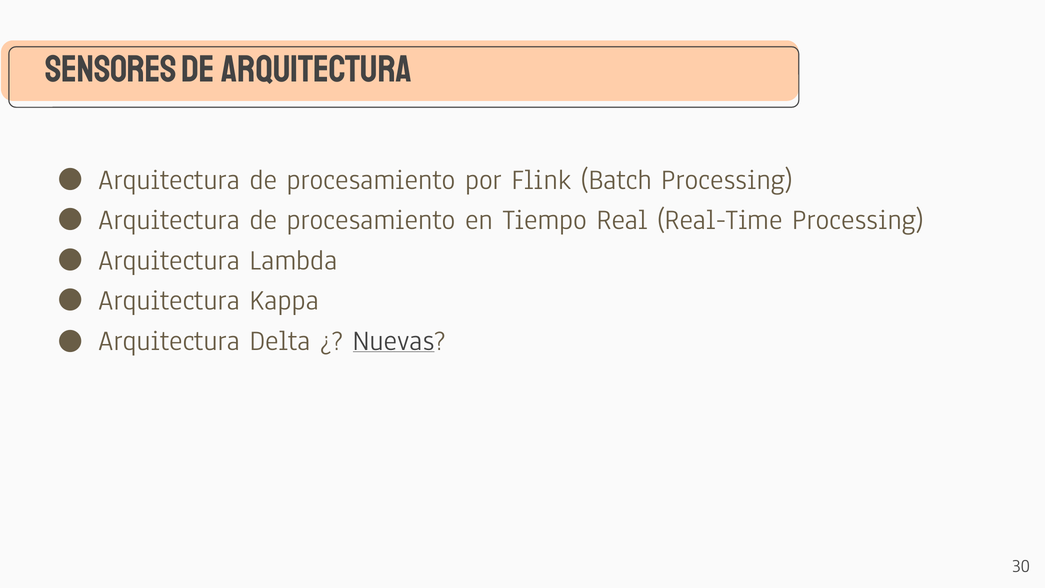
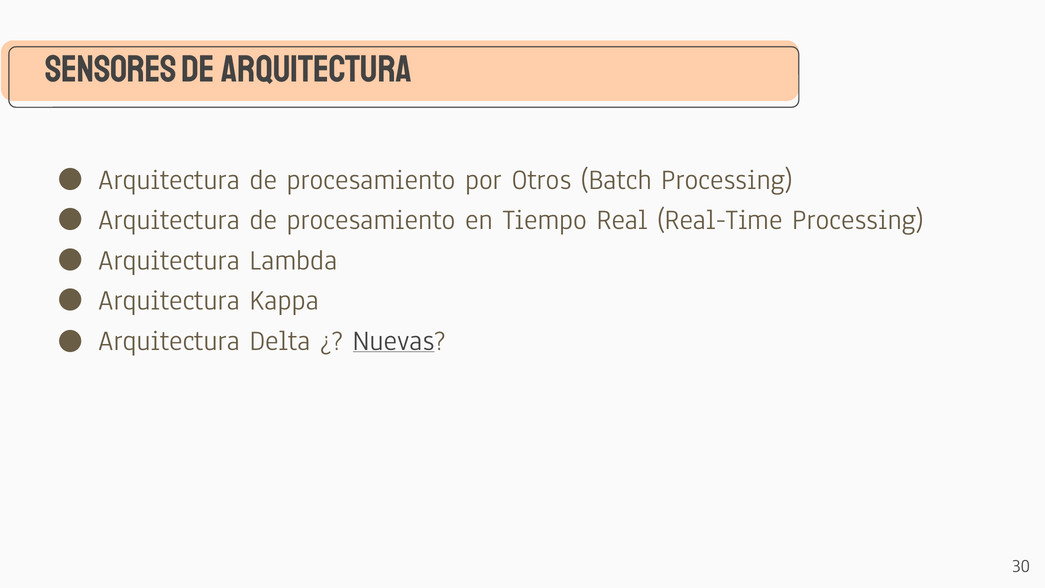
Flink: Flink -> Otros
